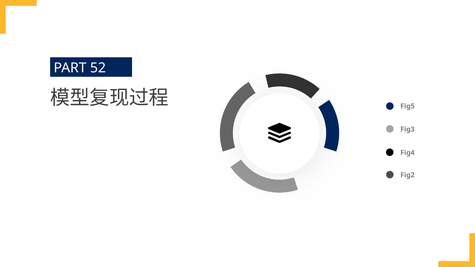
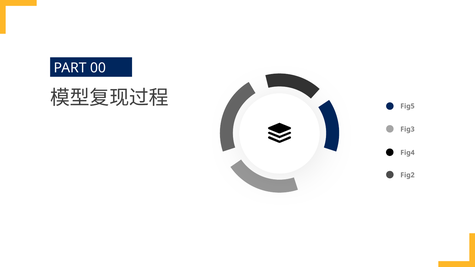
52: 52 -> 00
